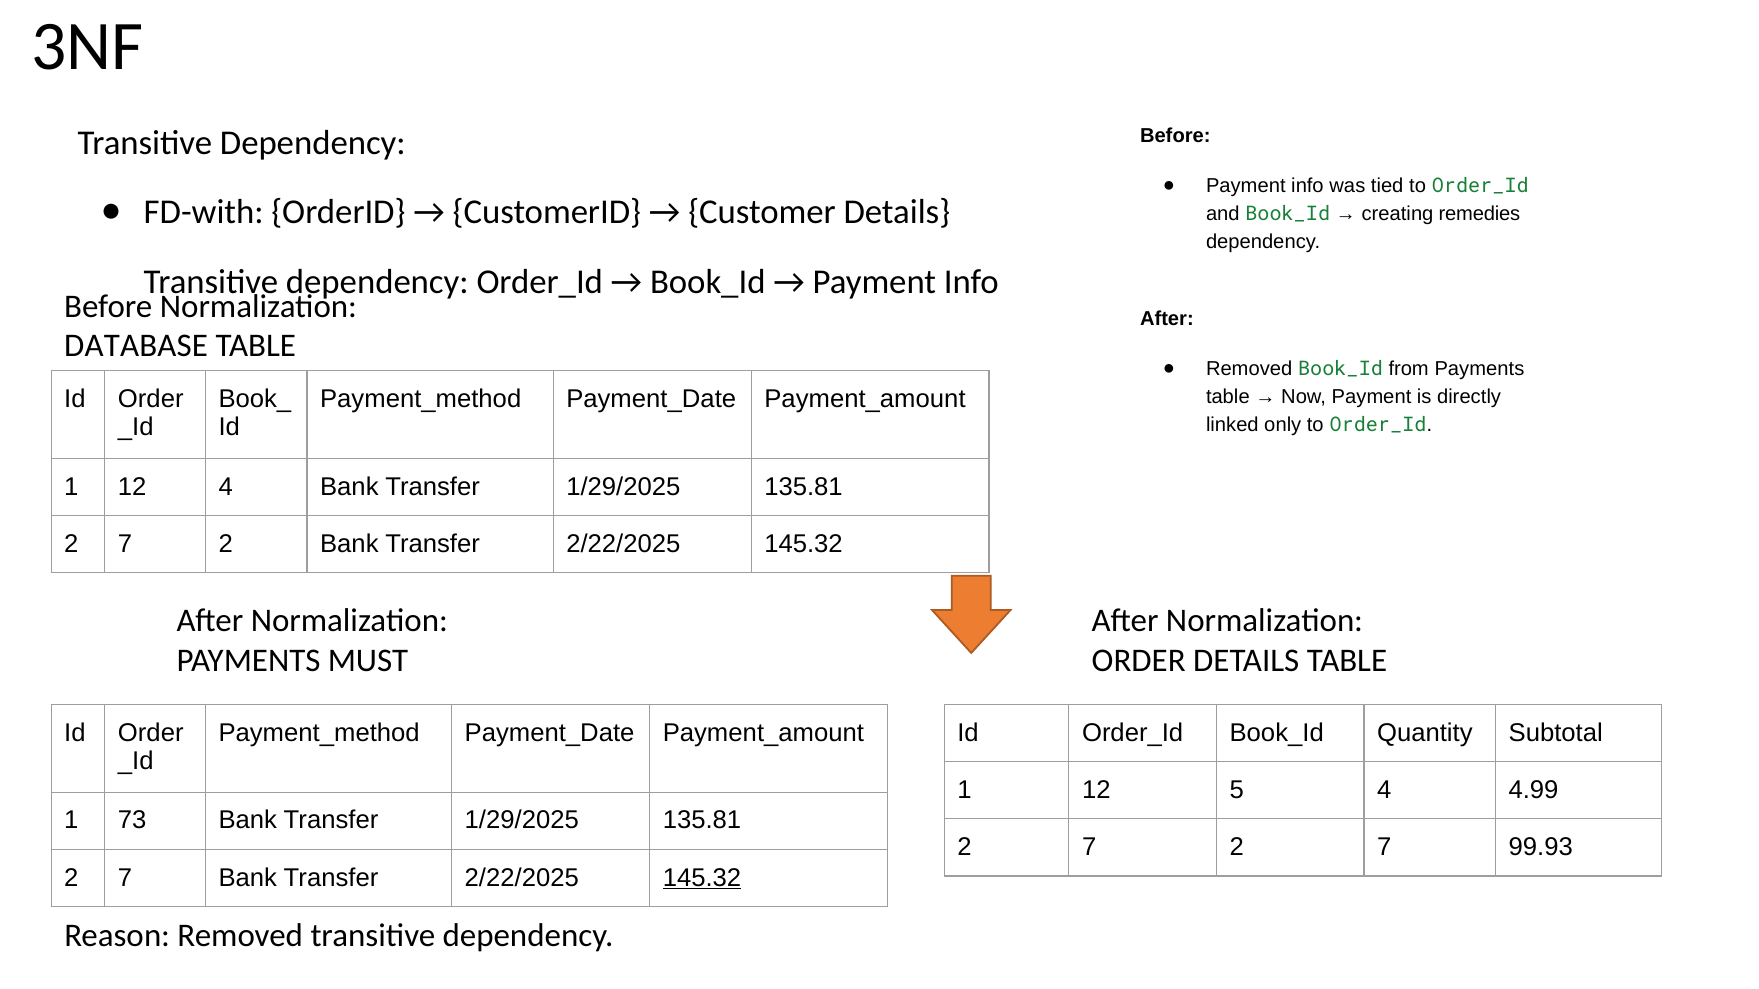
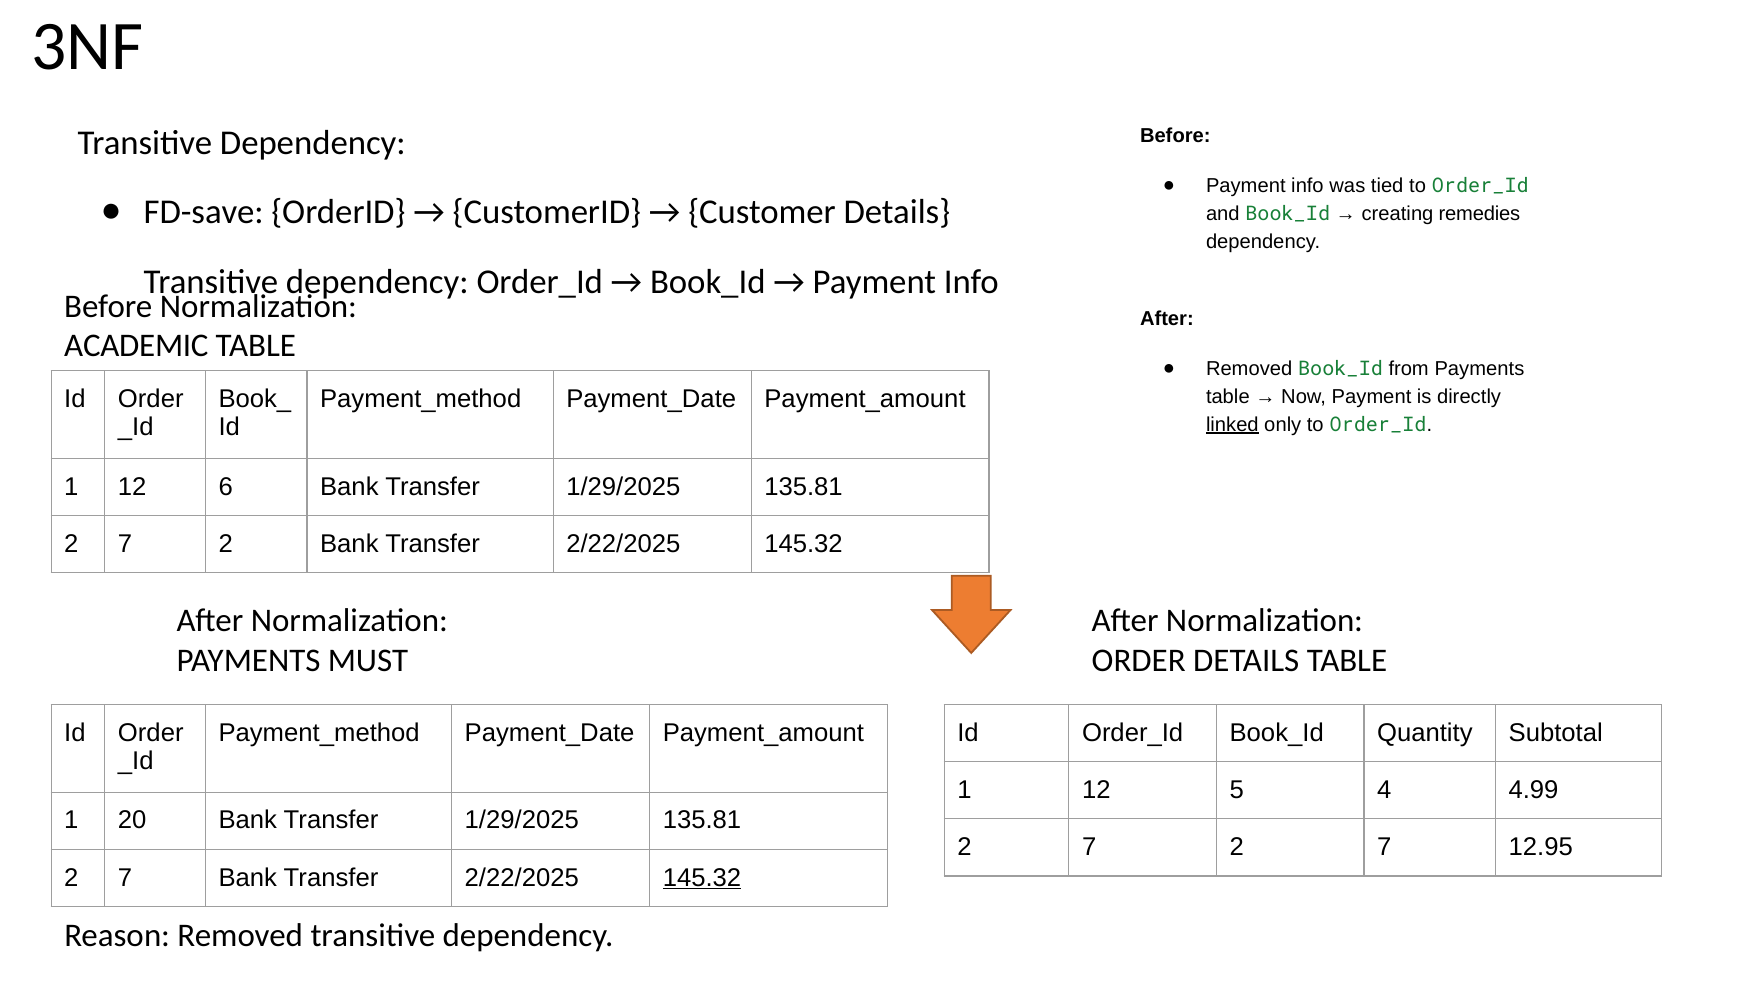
FD-with: FD-with -> FD-save
DATABASE: DATABASE -> ACADEMIC
linked underline: none -> present
12 4: 4 -> 6
73: 73 -> 20
99.93: 99.93 -> 12.95
